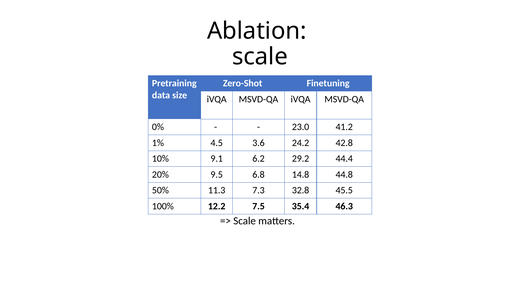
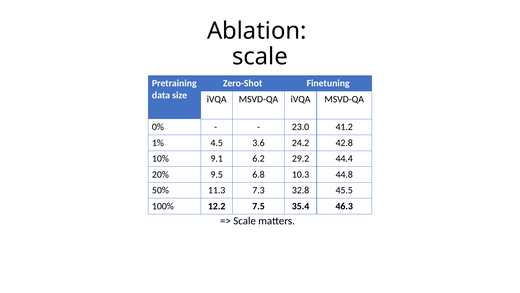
14.8: 14.8 -> 10.3
